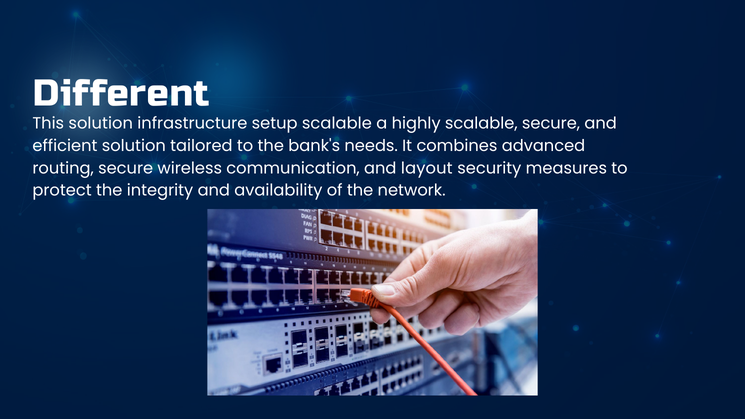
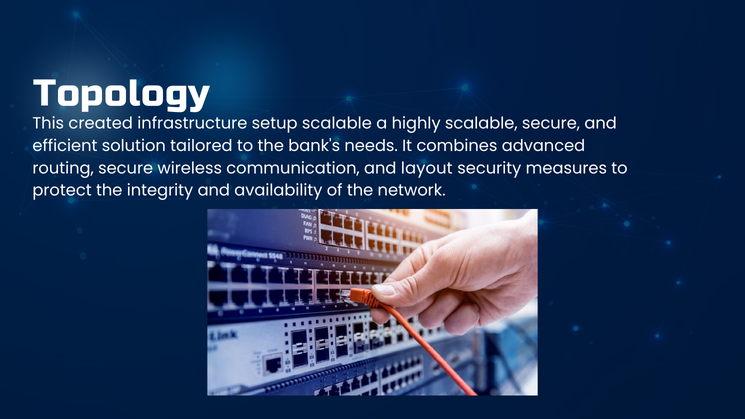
Different: Different -> Topology
This solution: solution -> created
